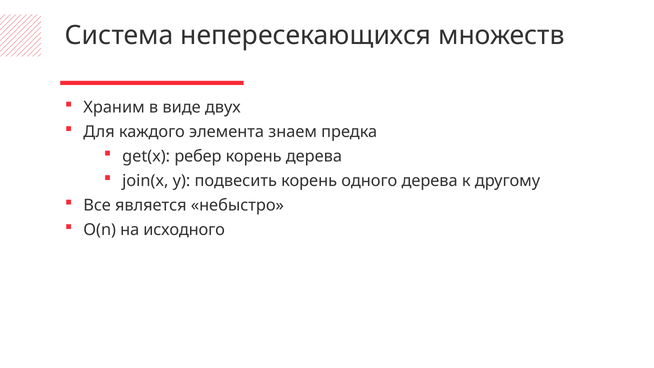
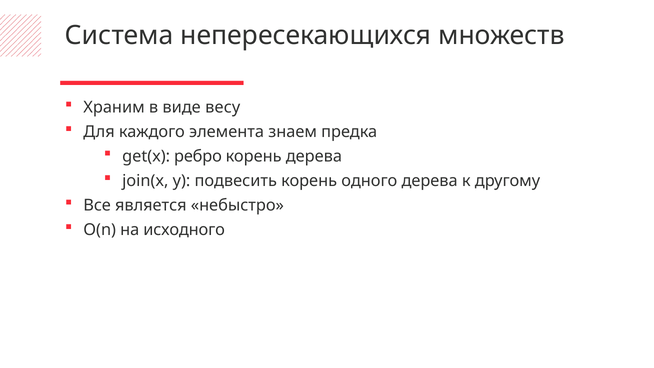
двух: двух -> весу
ребер: ребер -> ребро
